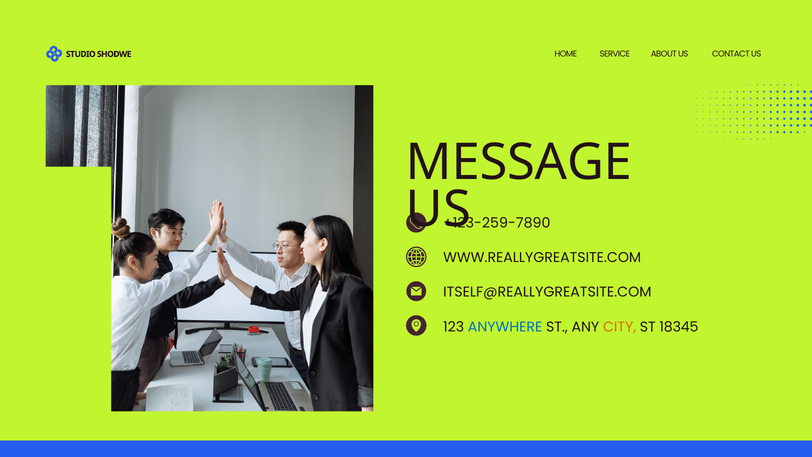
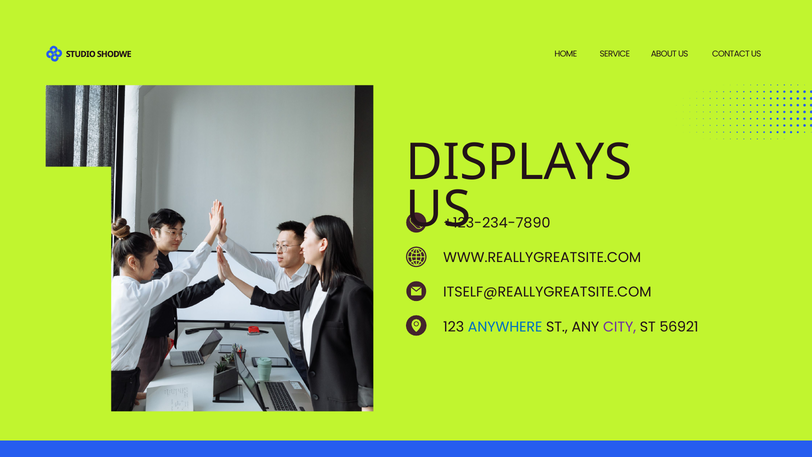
MESSAGE: MESSAGE -> DISPLAYS
+123-259-7890: +123-259-7890 -> +123-234-7890
CITY colour: orange -> purple
18345: 18345 -> 56921
